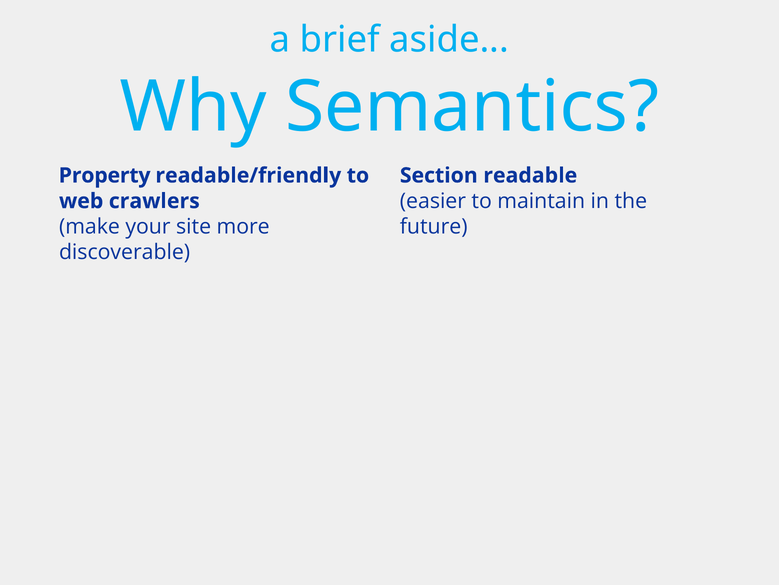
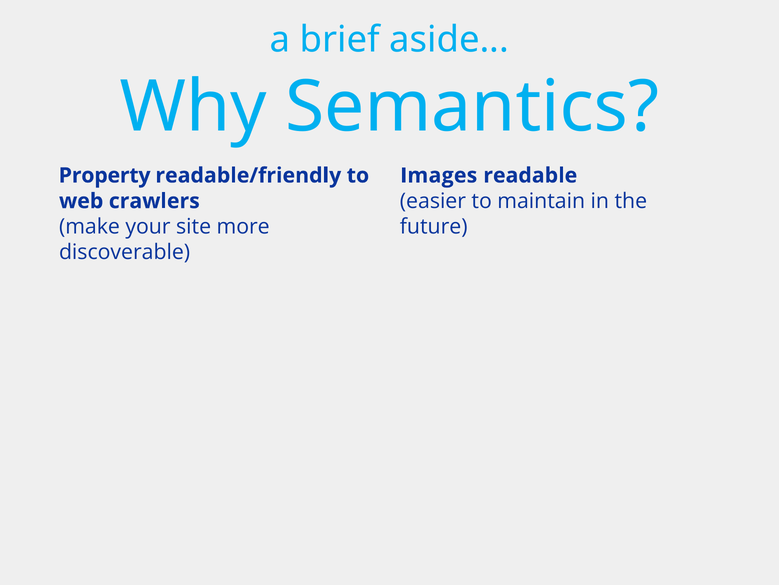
Section: Section -> Images
